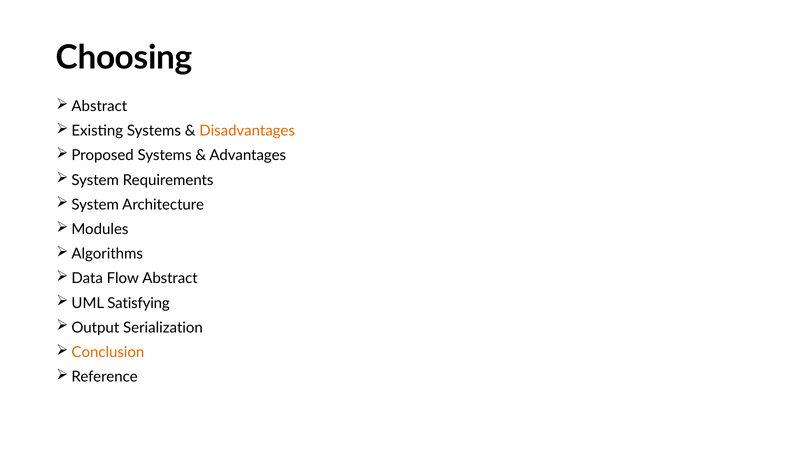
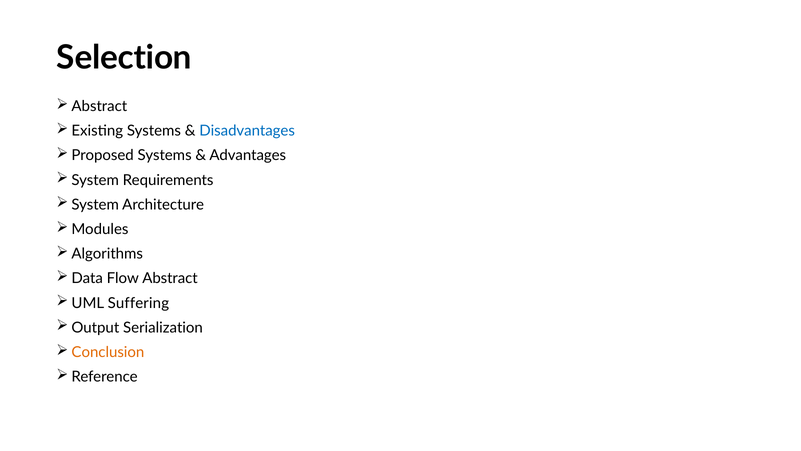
Choosing: Choosing -> Selection
Disadvantages colour: orange -> blue
Satisfying: Satisfying -> Suffering
